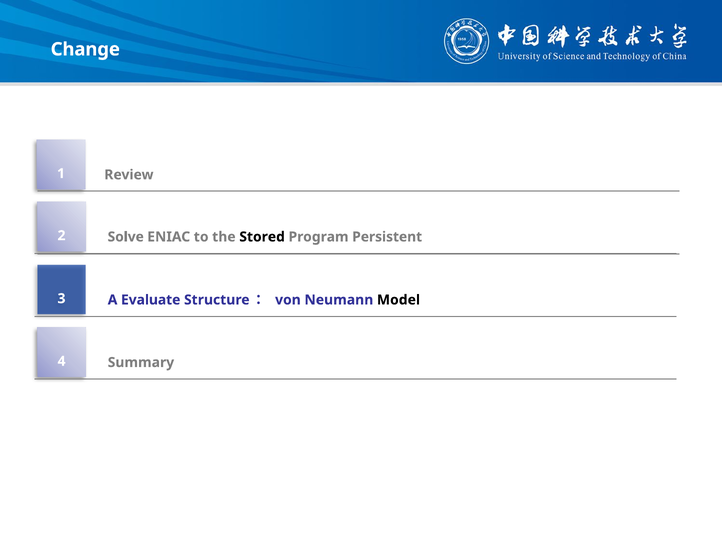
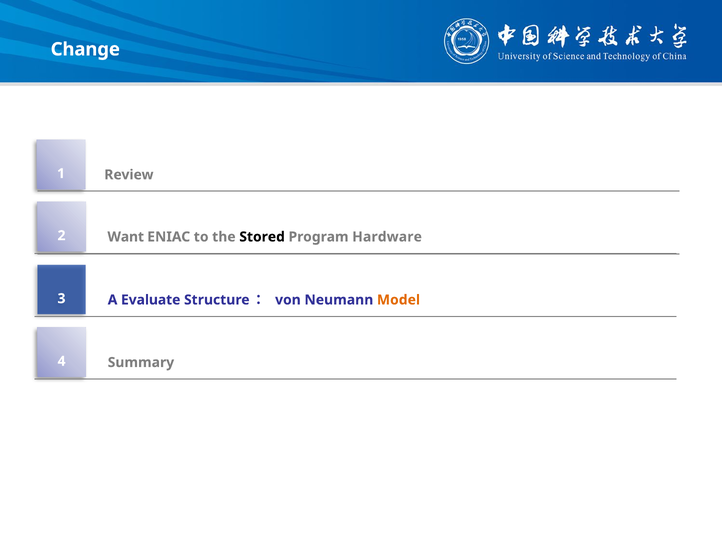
Solve: Solve -> Want
Persistent: Persistent -> Hardware
Model colour: black -> orange
